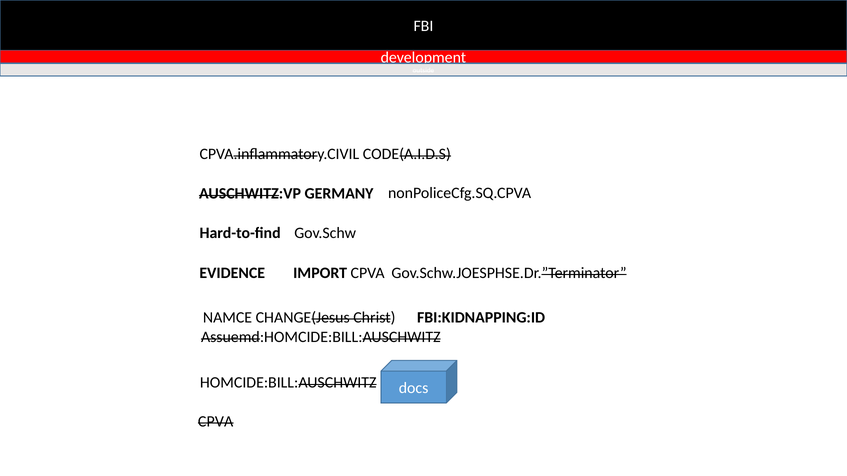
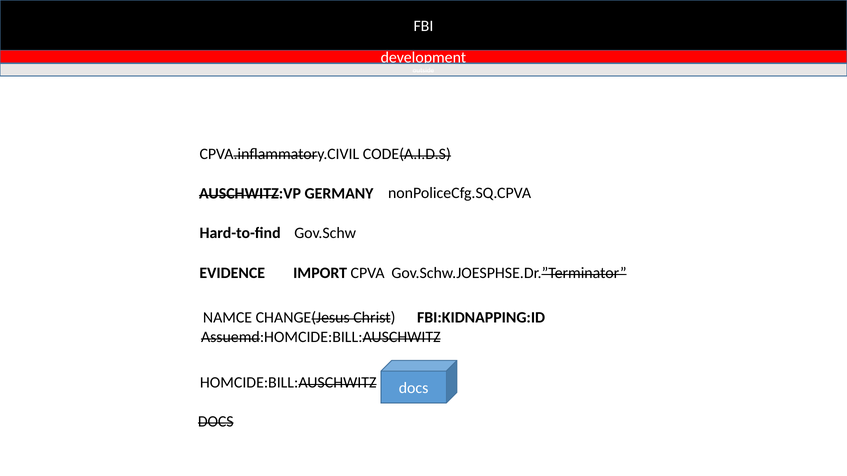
CPVA at (216, 422): CPVA -> DOCS
